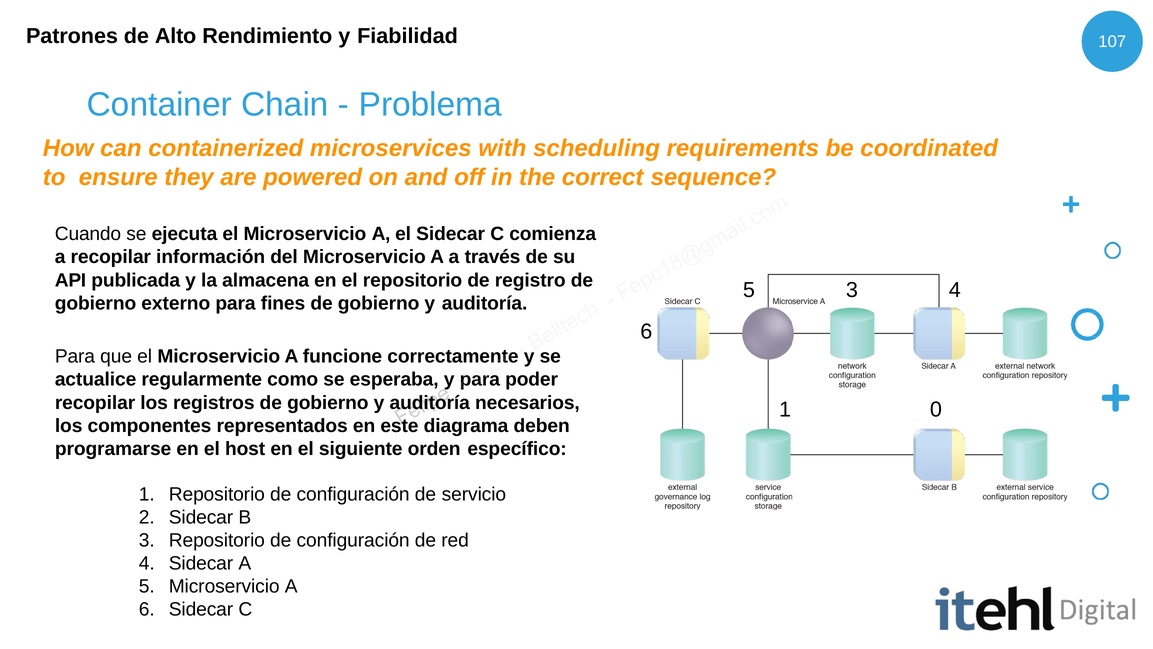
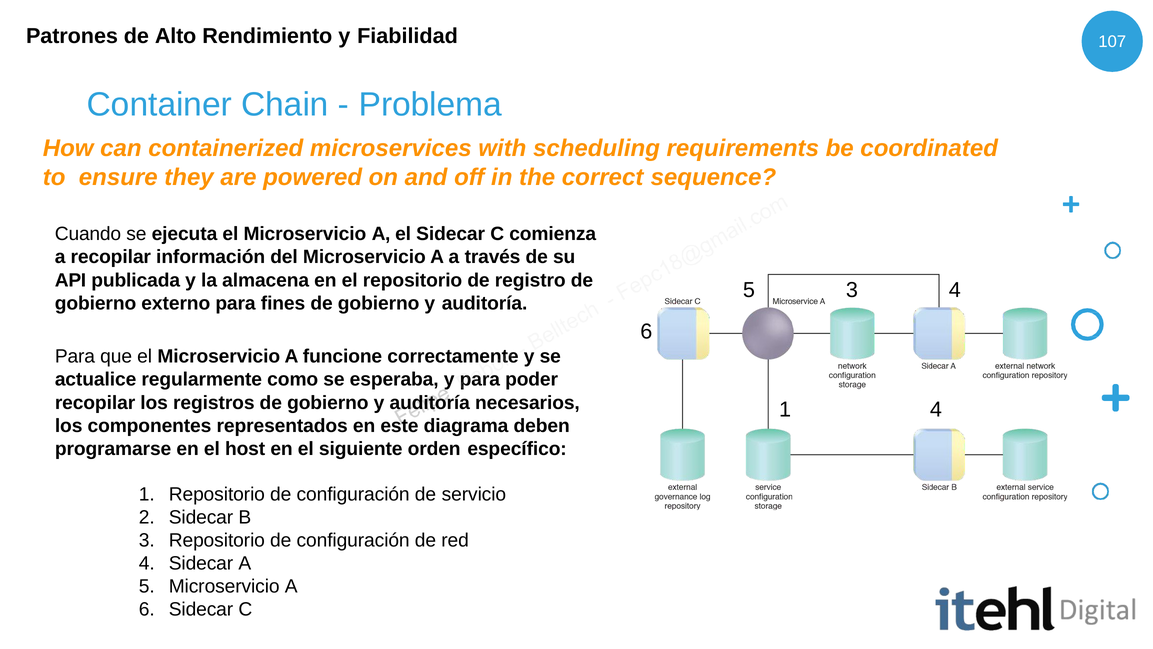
1 0: 0 -> 4
